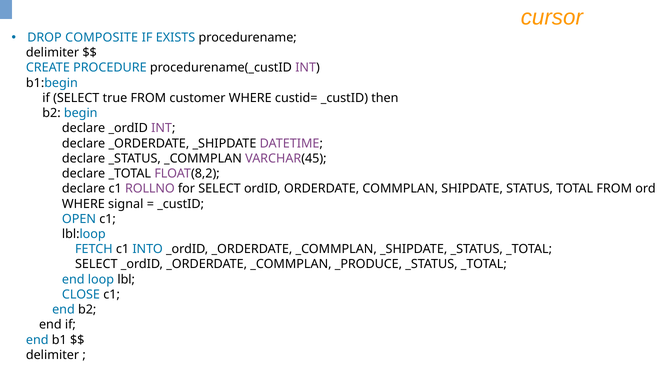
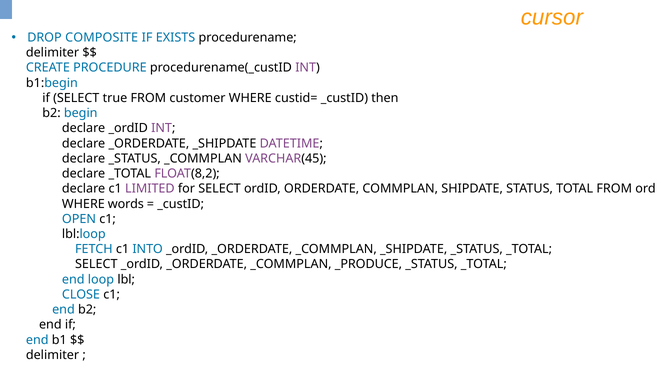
ROLLNO: ROLLNO -> LIMITED
signal: signal -> words
